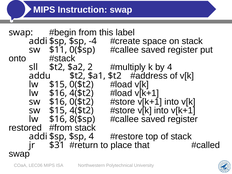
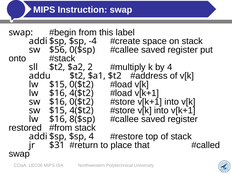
$11: $11 -> $56
